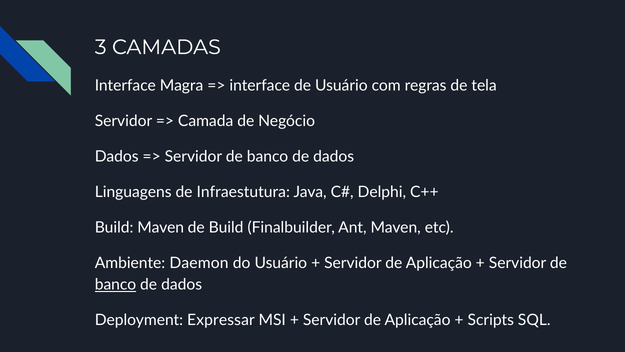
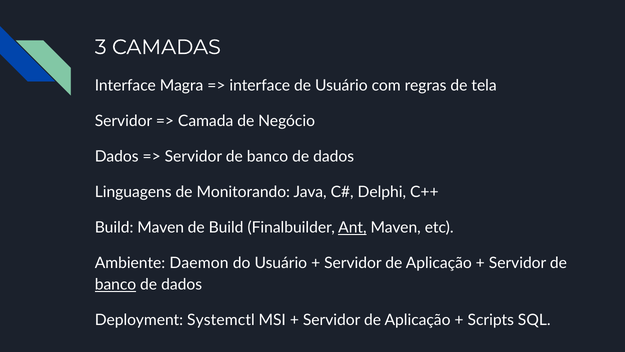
Infraestutura: Infraestutura -> Monitorando
Ant underline: none -> present
Expressar: Expressar -> Systemctl
